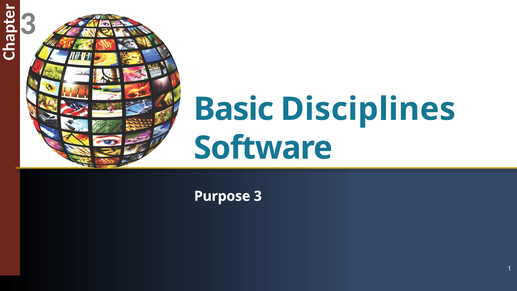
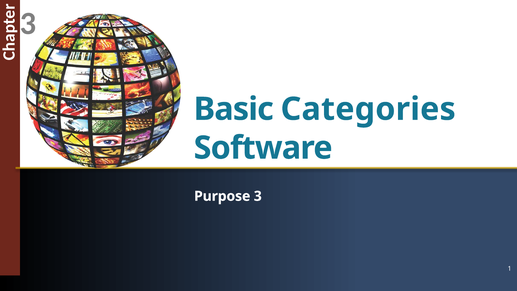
Disciplines: Disciplines -> Categories
